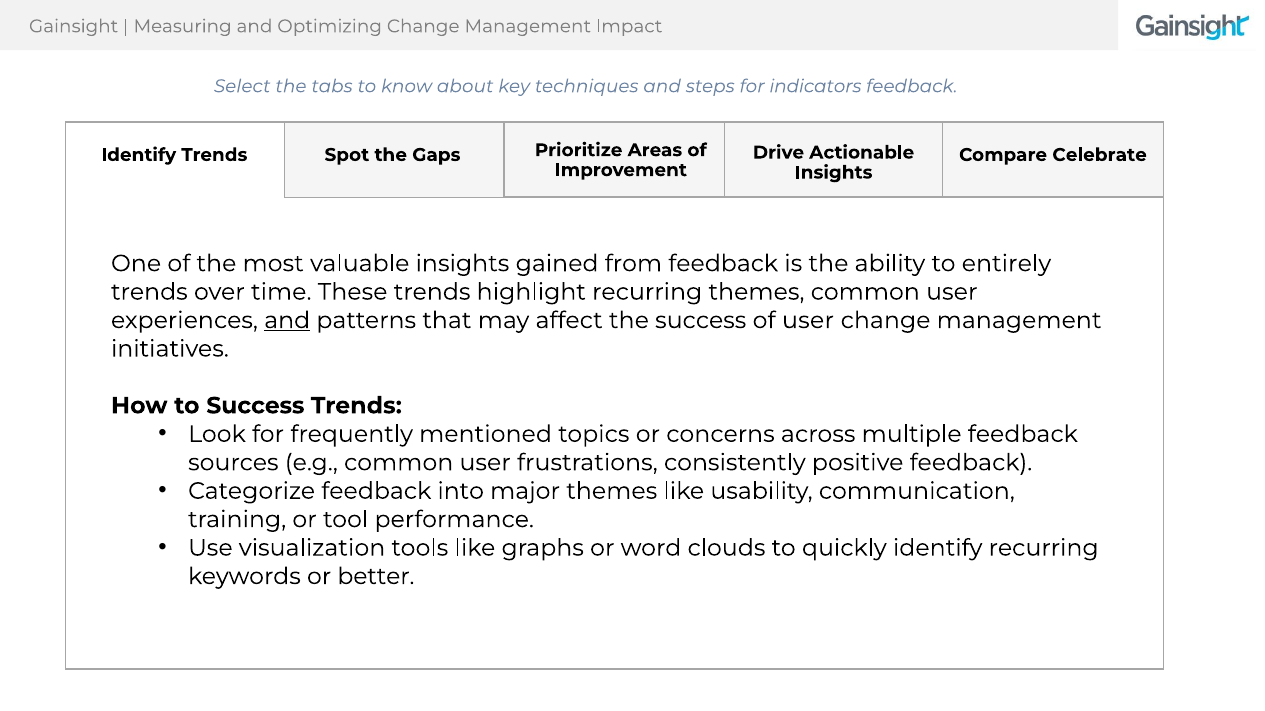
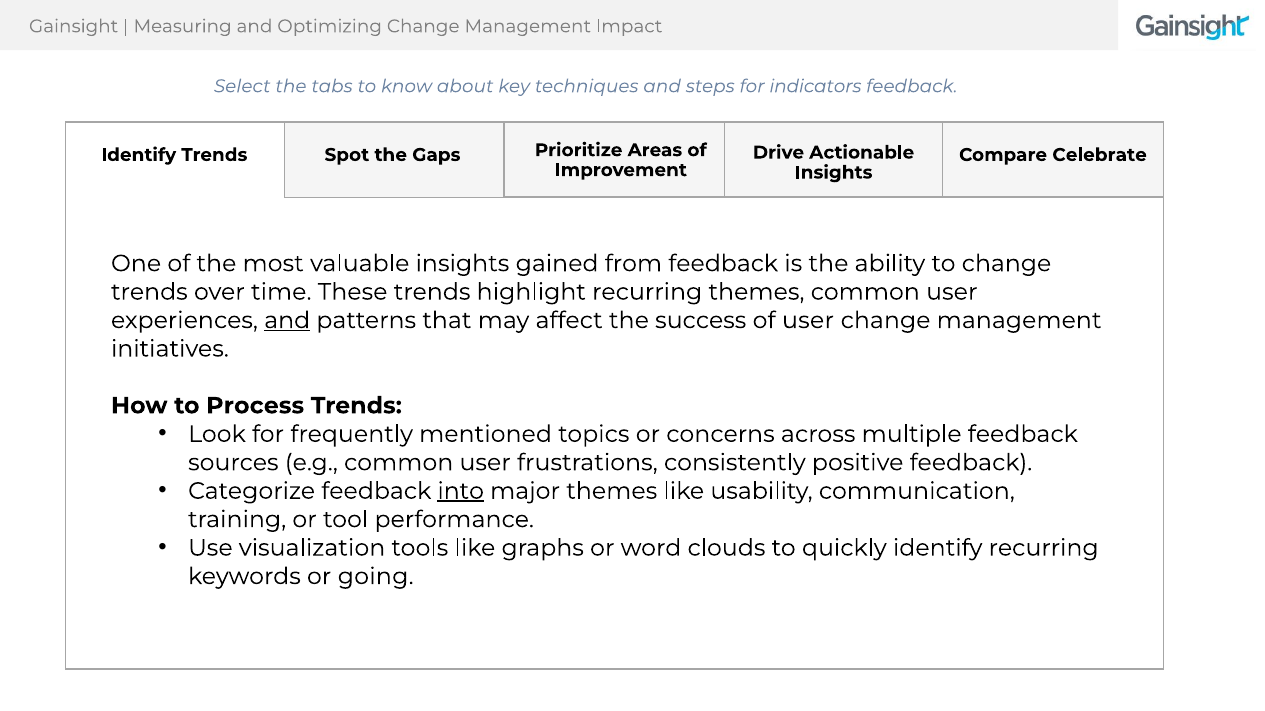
to entirely: entirely -> change
to Success: Success -> Process
into underline: none -> present
better: better -> going
